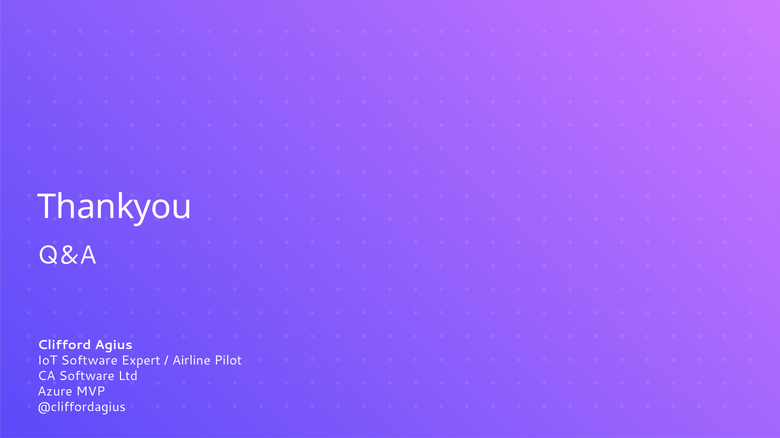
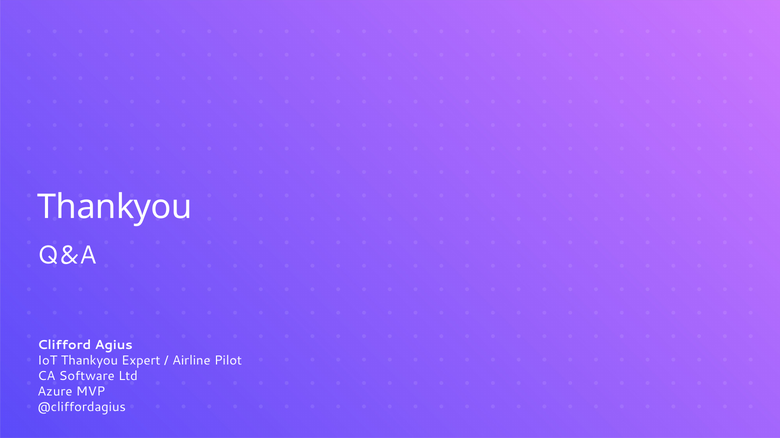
IoT Software: Software -> Thankyou
